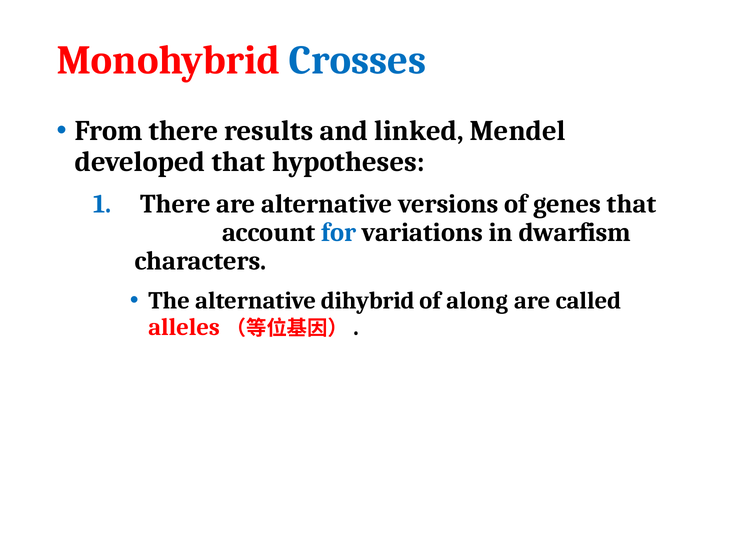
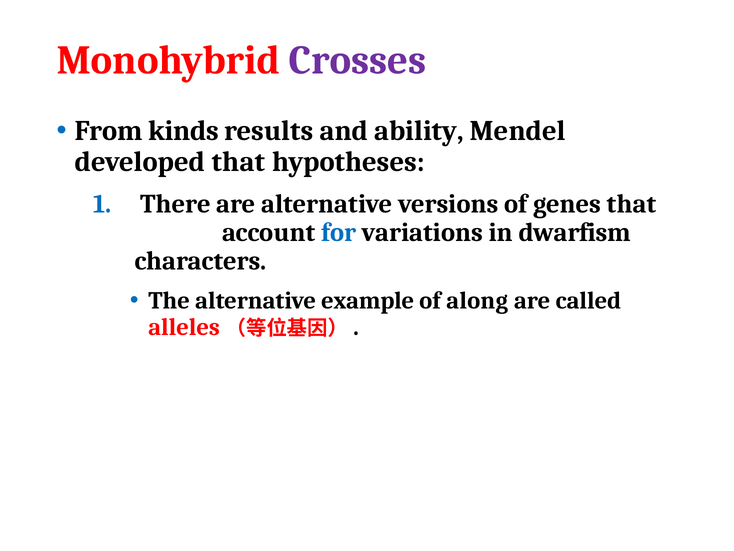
Crosses colour: blue -> purple
From there: there -> kinds
linked: linked -> ability
dihybrid: dihybrid -> example
